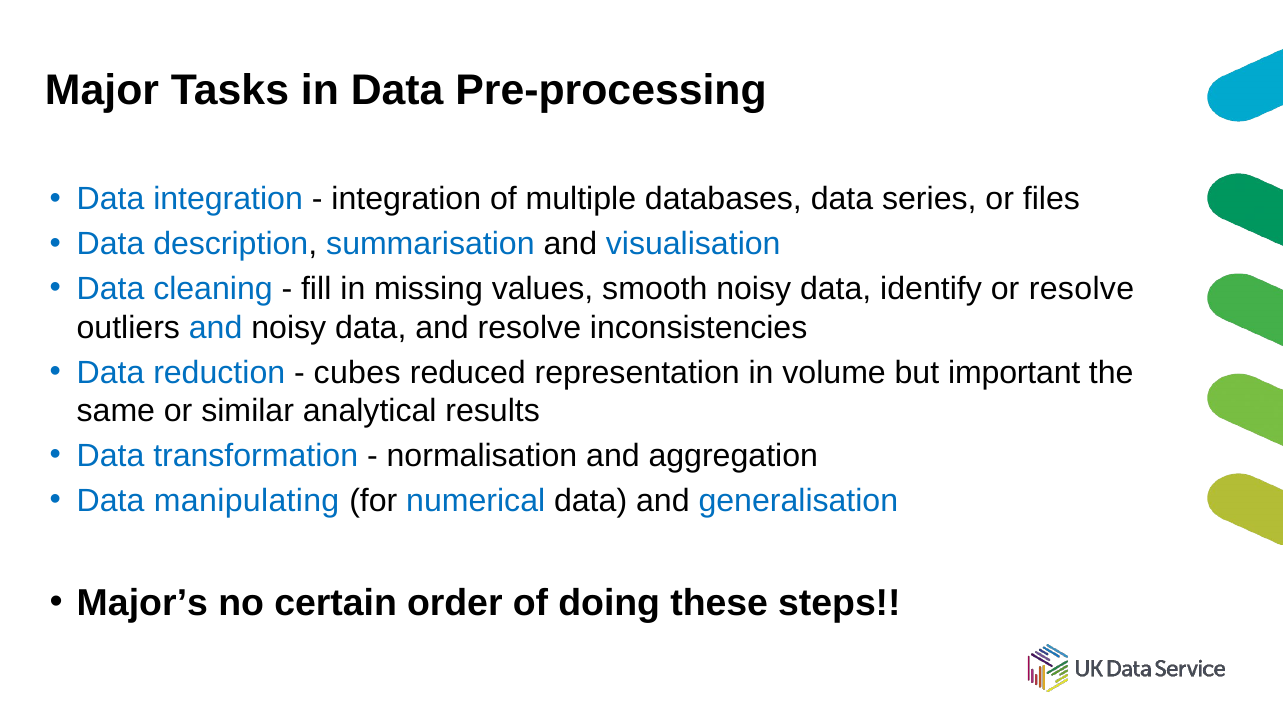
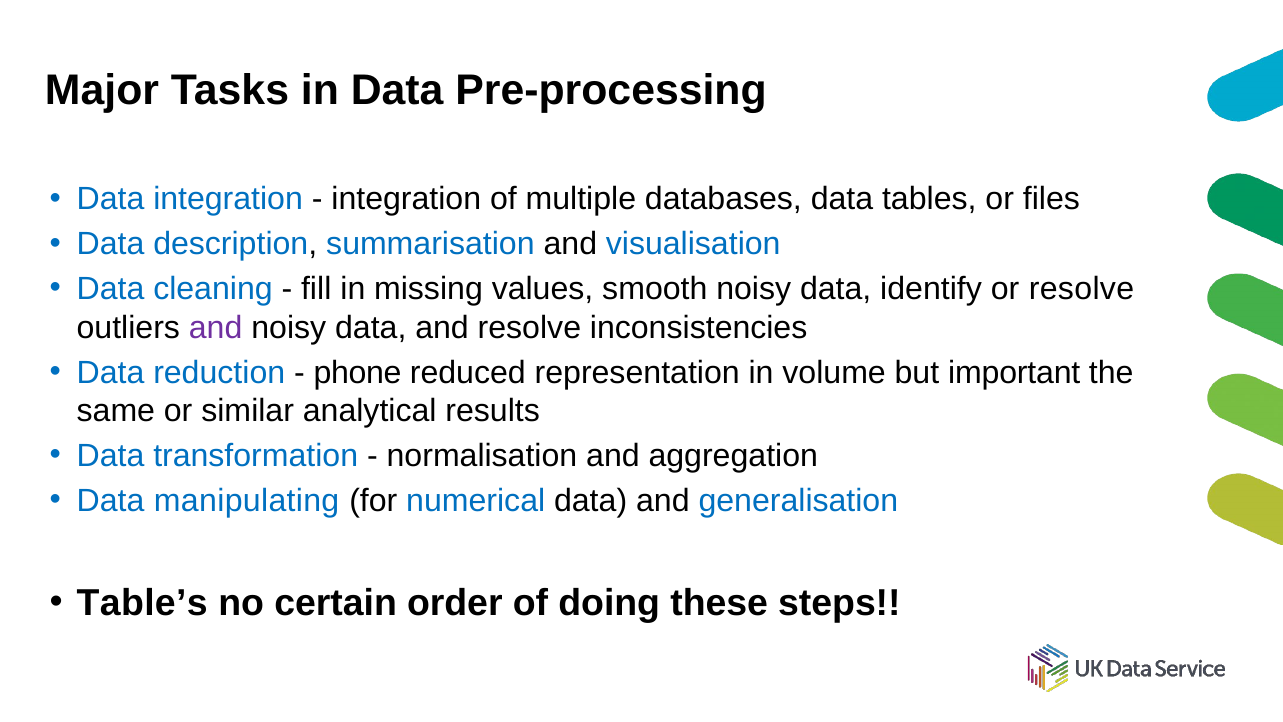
series: series -> tables
and at (216, 328) colour: blue -> purple
cubes: cubes -> phone
Major’s: Major’s -> Table’s
